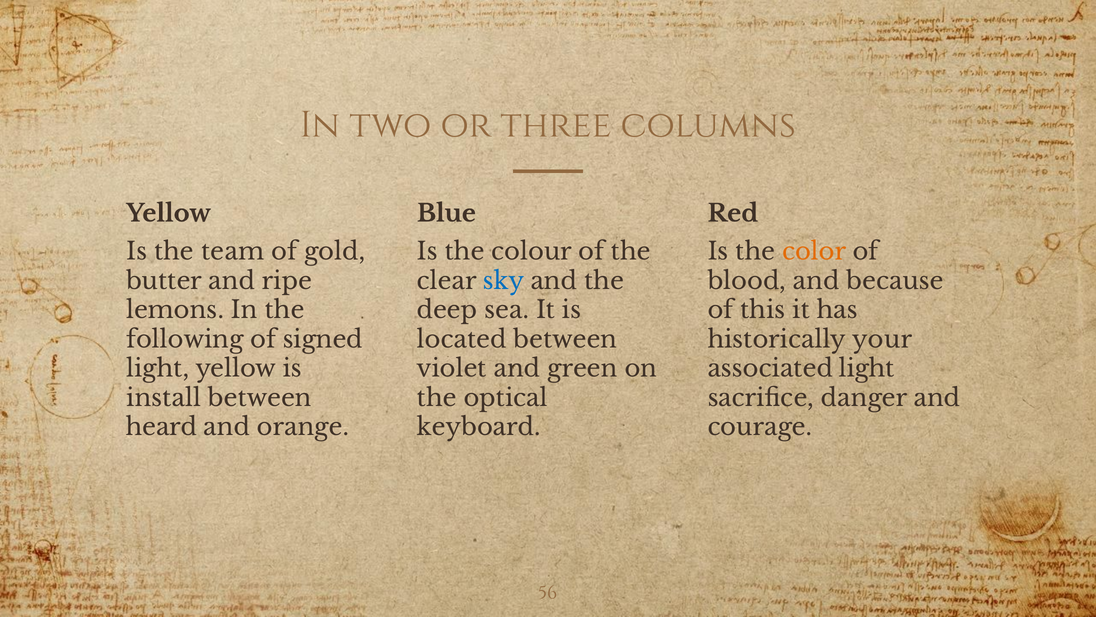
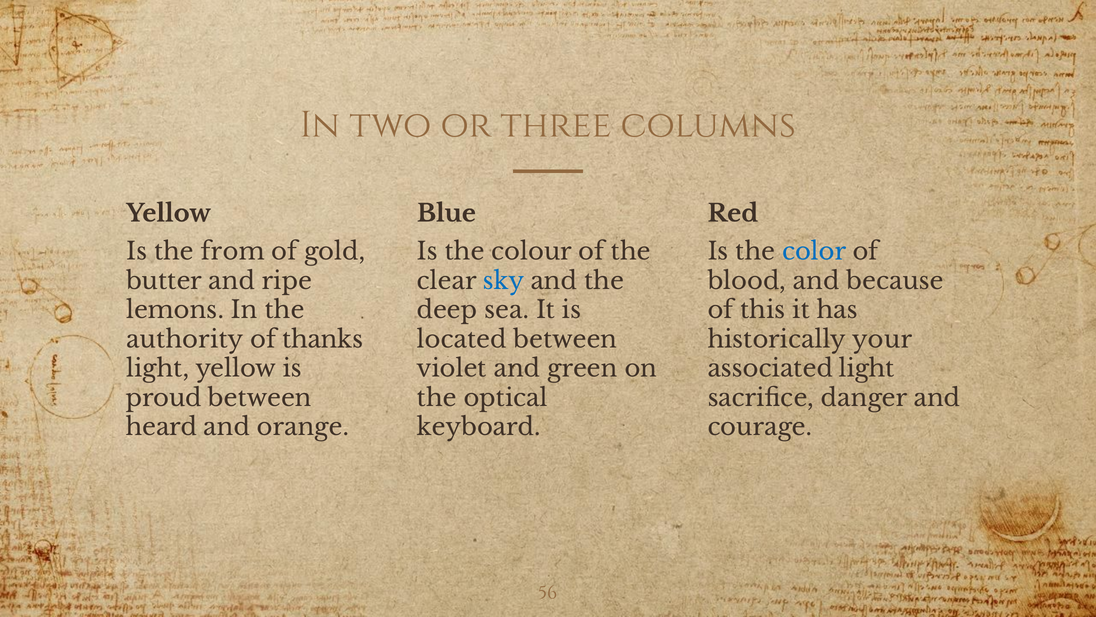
team: team -> from
color colour: orange -> blue
following: following -> authority
signed: signed -> thanks
install: install -> proud
